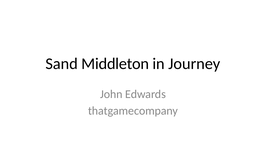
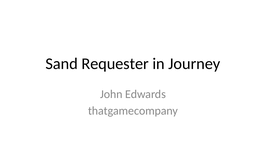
Middleton: Middleton -> Requester
